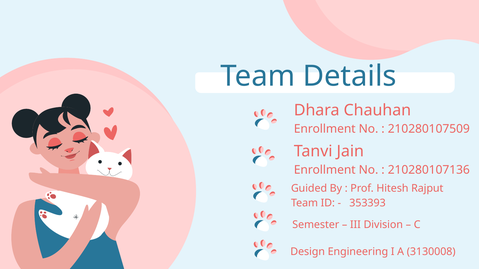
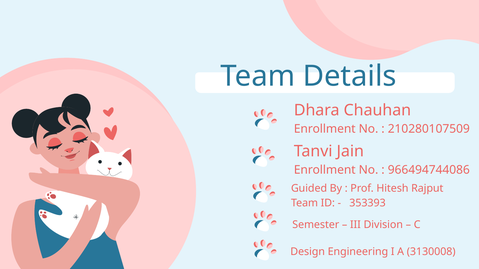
210280107136: 210280107136 -> 966494744086
